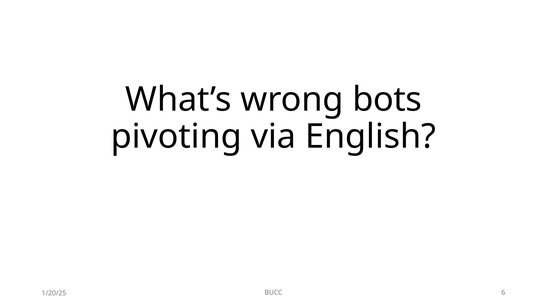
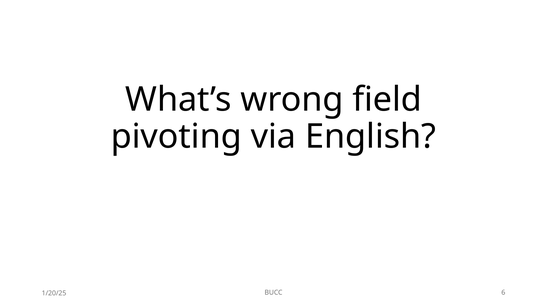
bots: bots -> field
